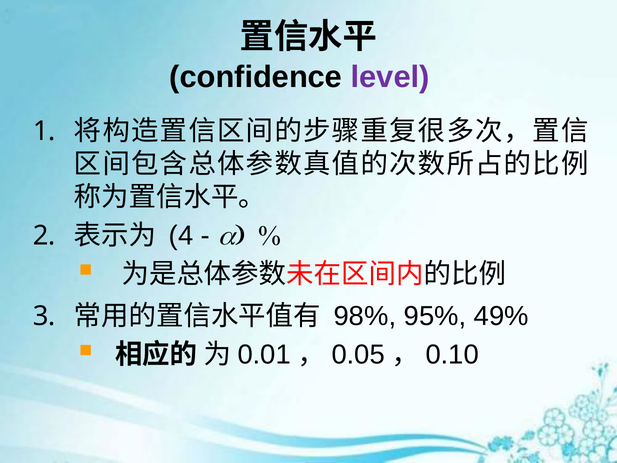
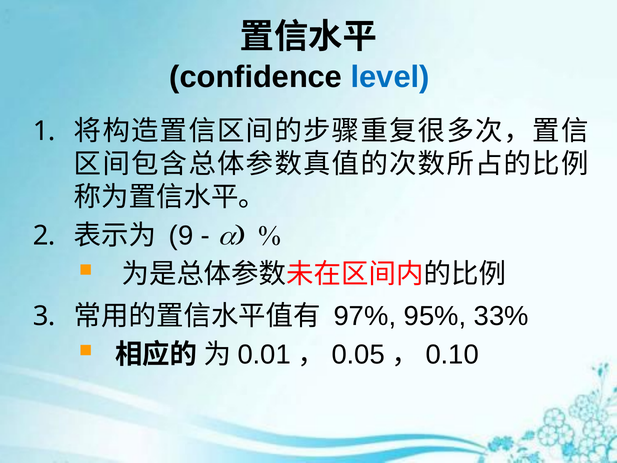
level colour: purple -> blue
4: 4 -> 9
98%: 98% -> 97%
49%: 49% -> 33%
